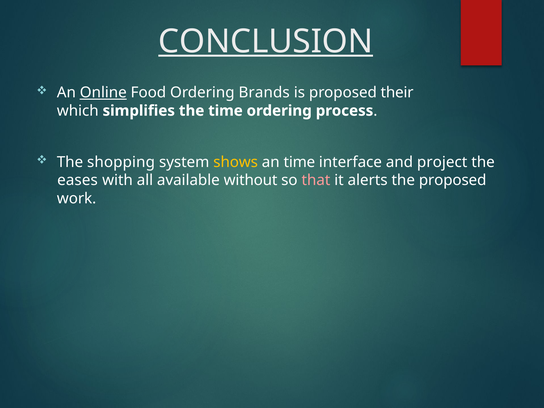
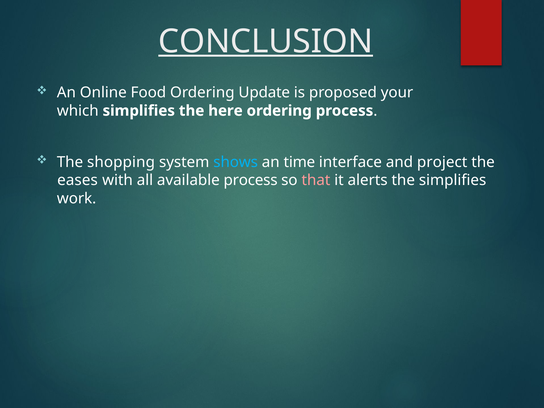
Online underline: present -> none
Brands: Brands -> Update
their: their -> your
the time: time -> here
shows colour: yellow -> light blue
available without: without -> process
the proposed: proposed -> simplifies
